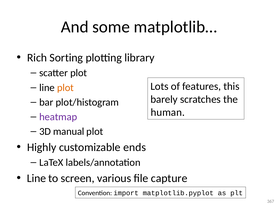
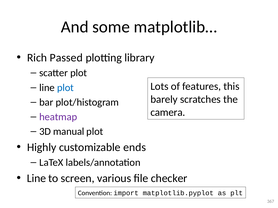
Sorting: Sorting -> Passed
plot at (65, 88) colour: orange -> blue
human: human -> camera
capture: capture -> checker
